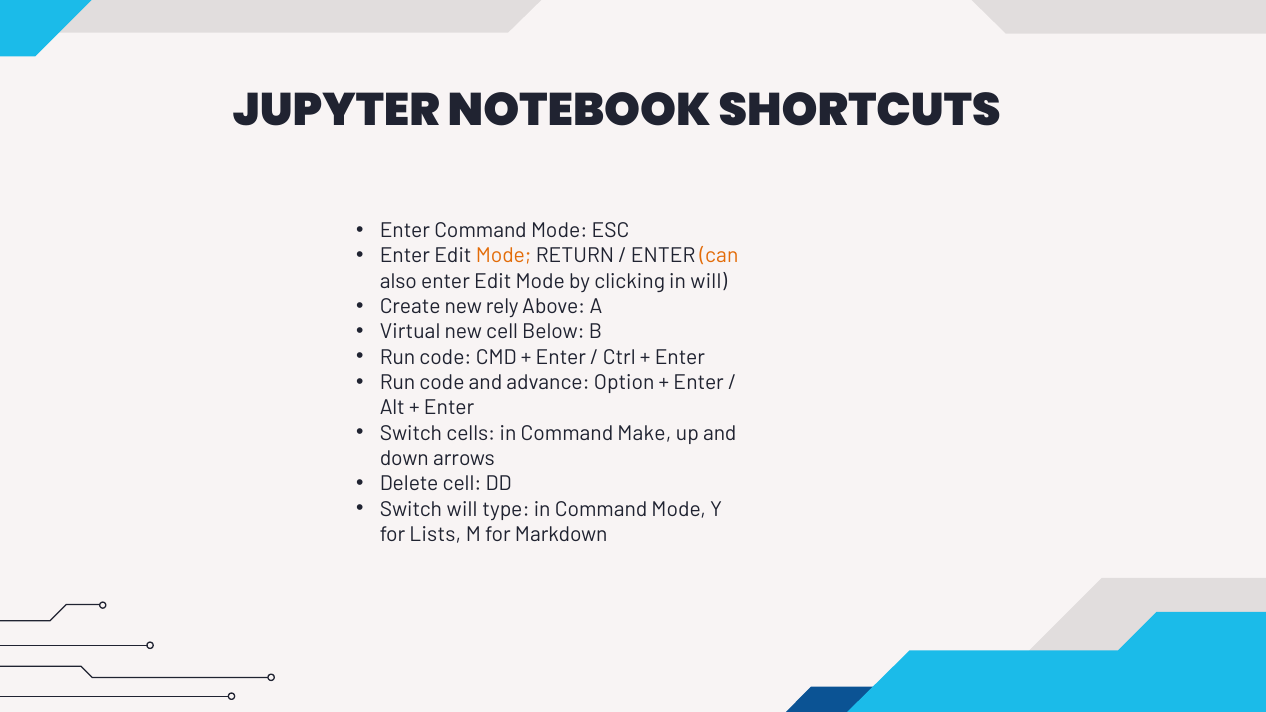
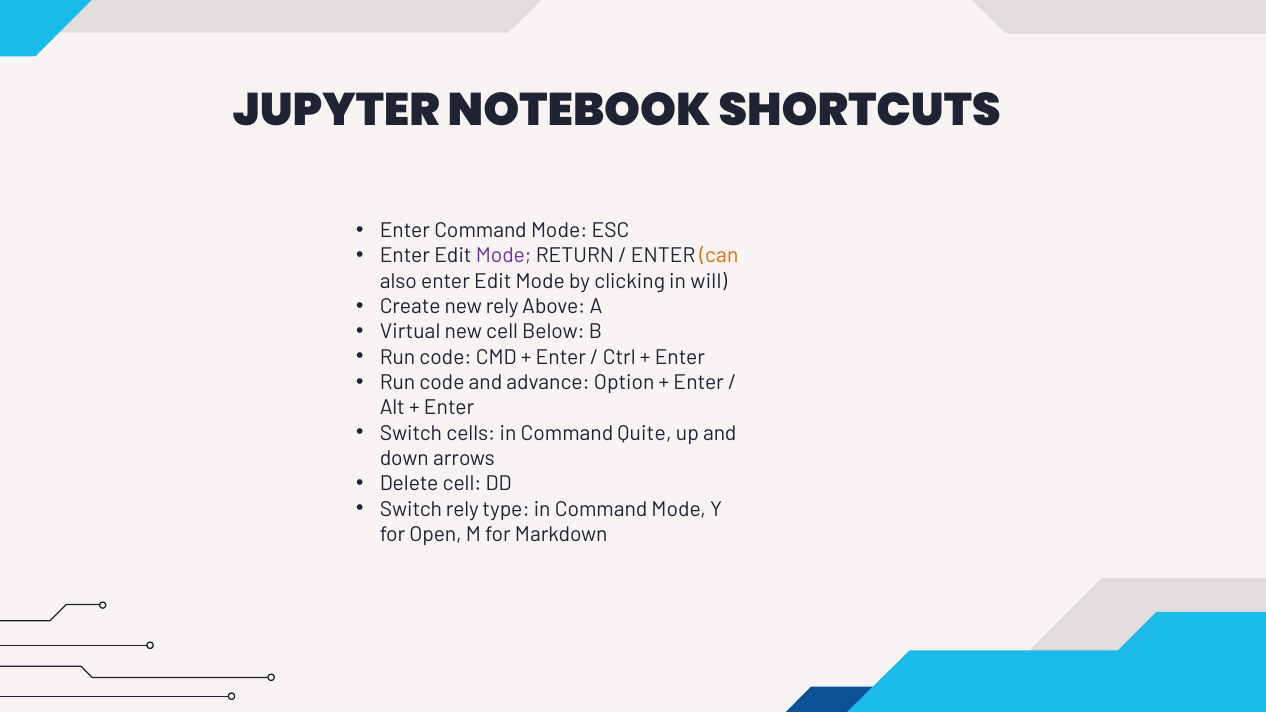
Mode at (504, 256) colour: orange -> purple
Make: Make -> Quite
Switch will: will -> rely
Lists: Lists -> Open
